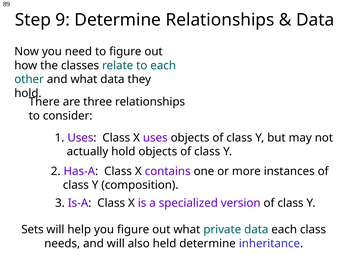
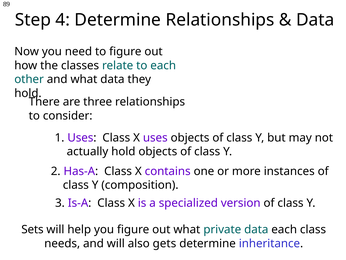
9: 9 -> 4
held: held -> gets
